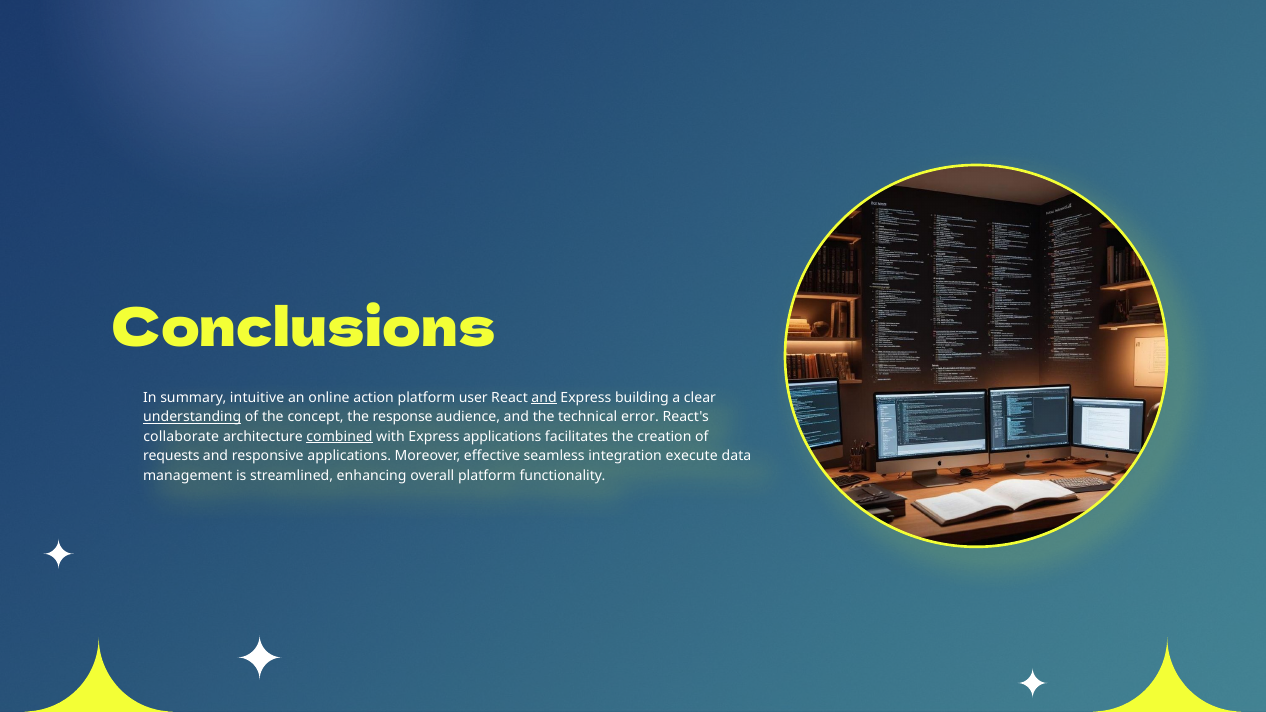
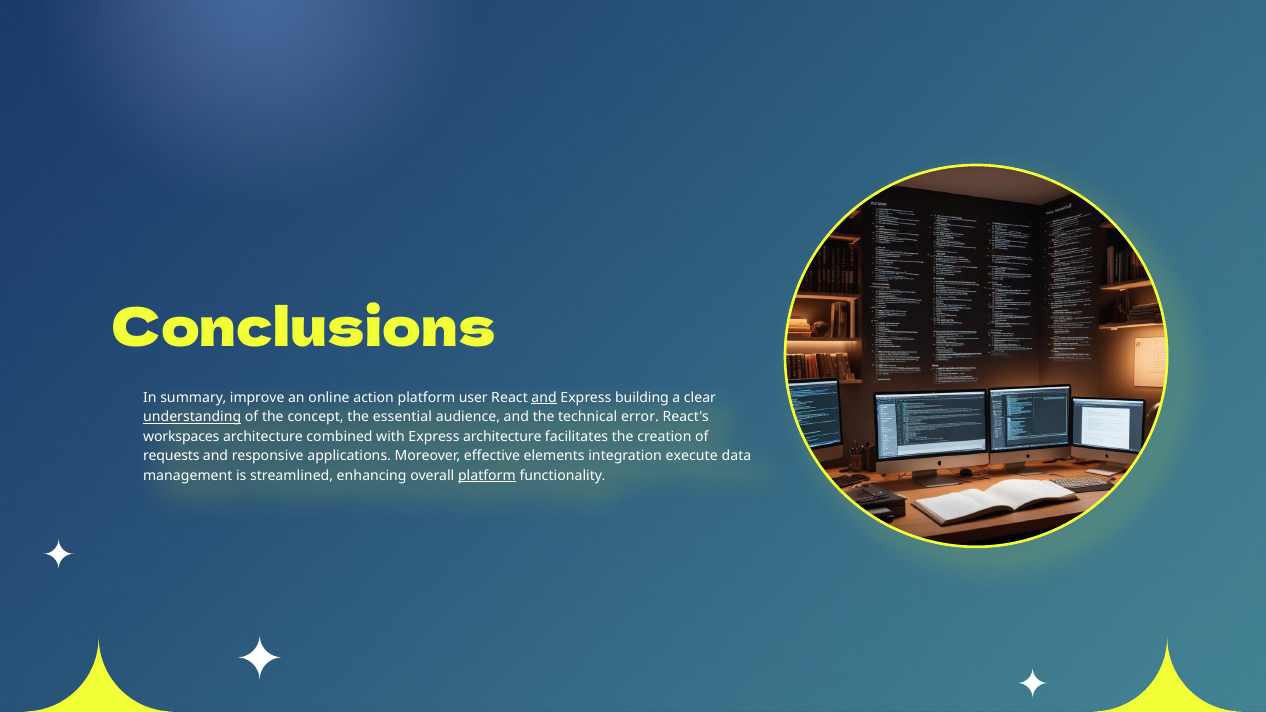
intuitive: intuitive -> improve
response: response -> essential
collaborate: collaborate -> workspaces
combined underline: present -> none
Express applications: applications -> architecture
seamless: seamless -> elements
platform at (487, 475) underline: none -> present
